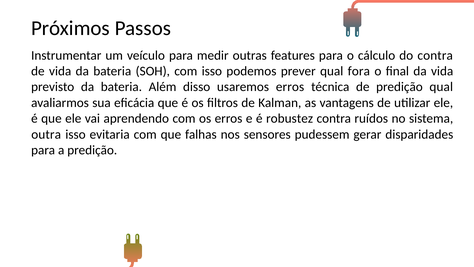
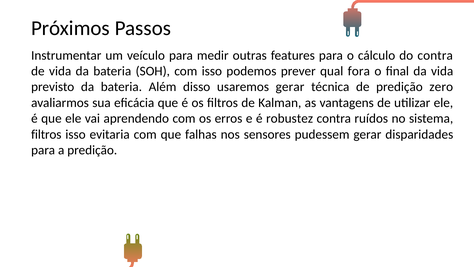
usaremos erros: erros -> gerar
predição qual: qual -> zero
outra at (46, 134): outra -> filtros
